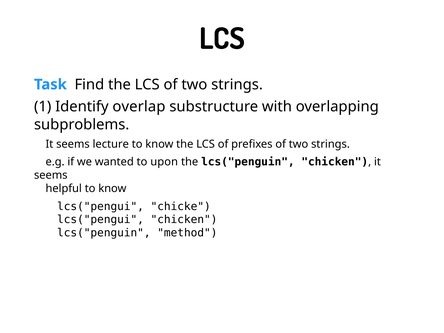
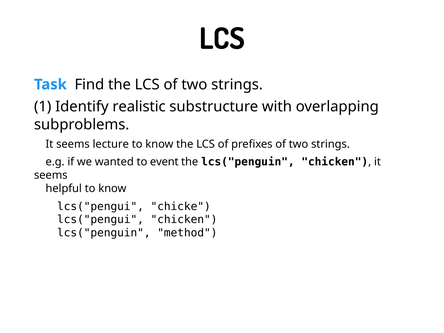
overlap: overlap -> realistic
upon: upon -> event
